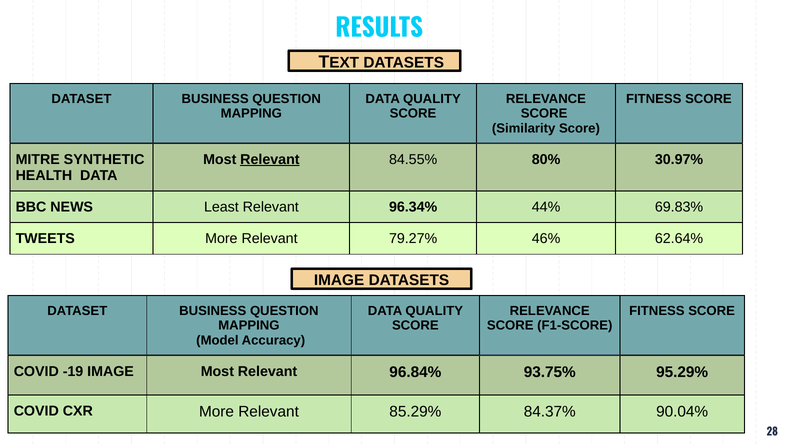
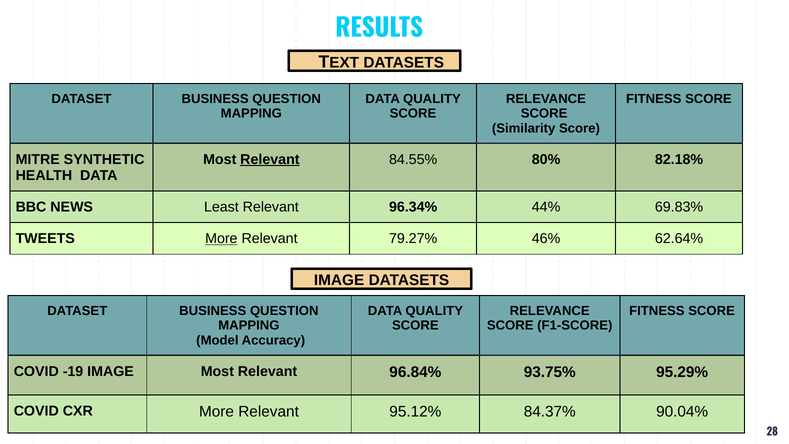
30.97%: 30.97% -> 82.18%
More at (221, 239) underline: none -> present
85.29%: 85.29% -> 95.12%
